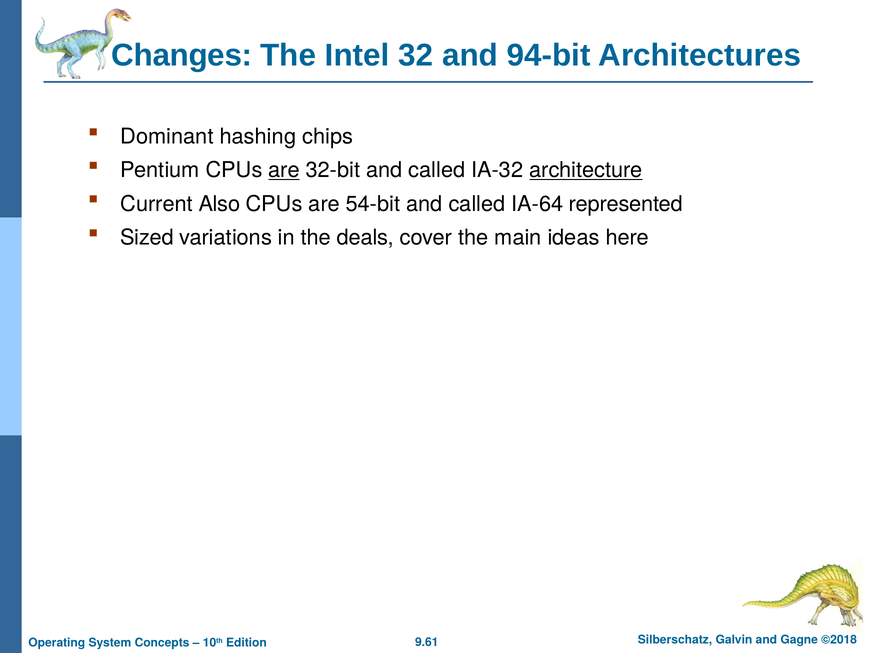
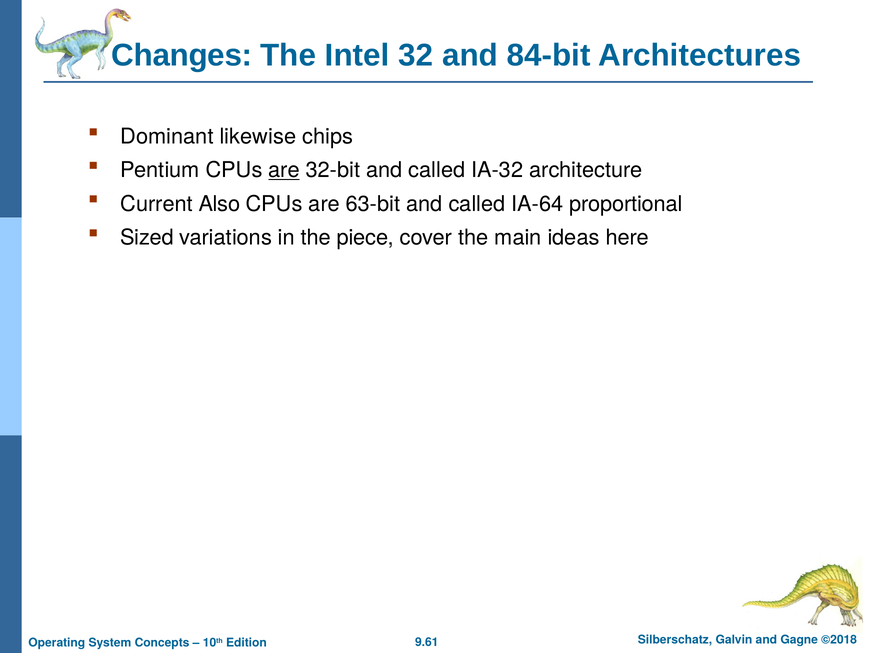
94-bit: 94-bit -> 84-bit
hashing: hashing -> likewise
architecture underline: present -> none
54-bit: 54-bit -> 63-bit
represented: represented -> proportional
deals: deals -> piece
